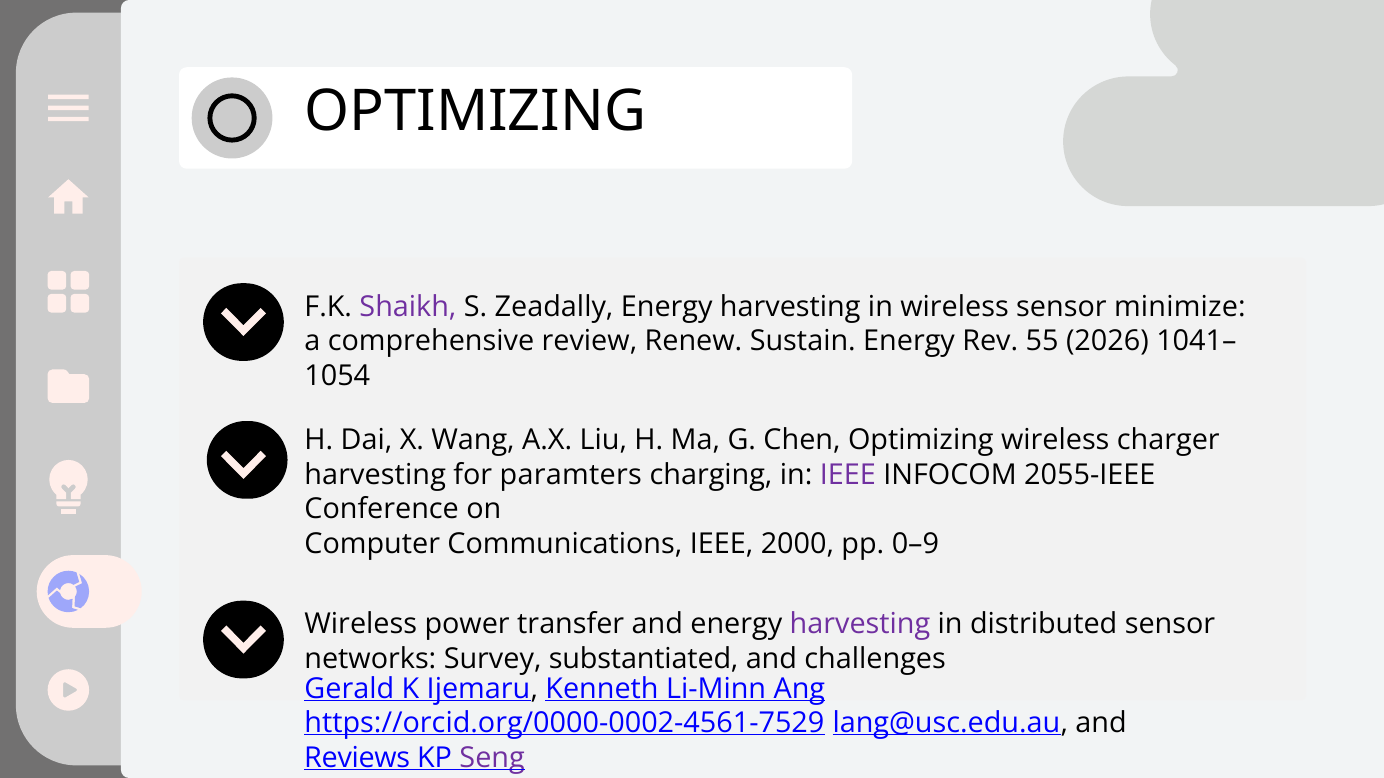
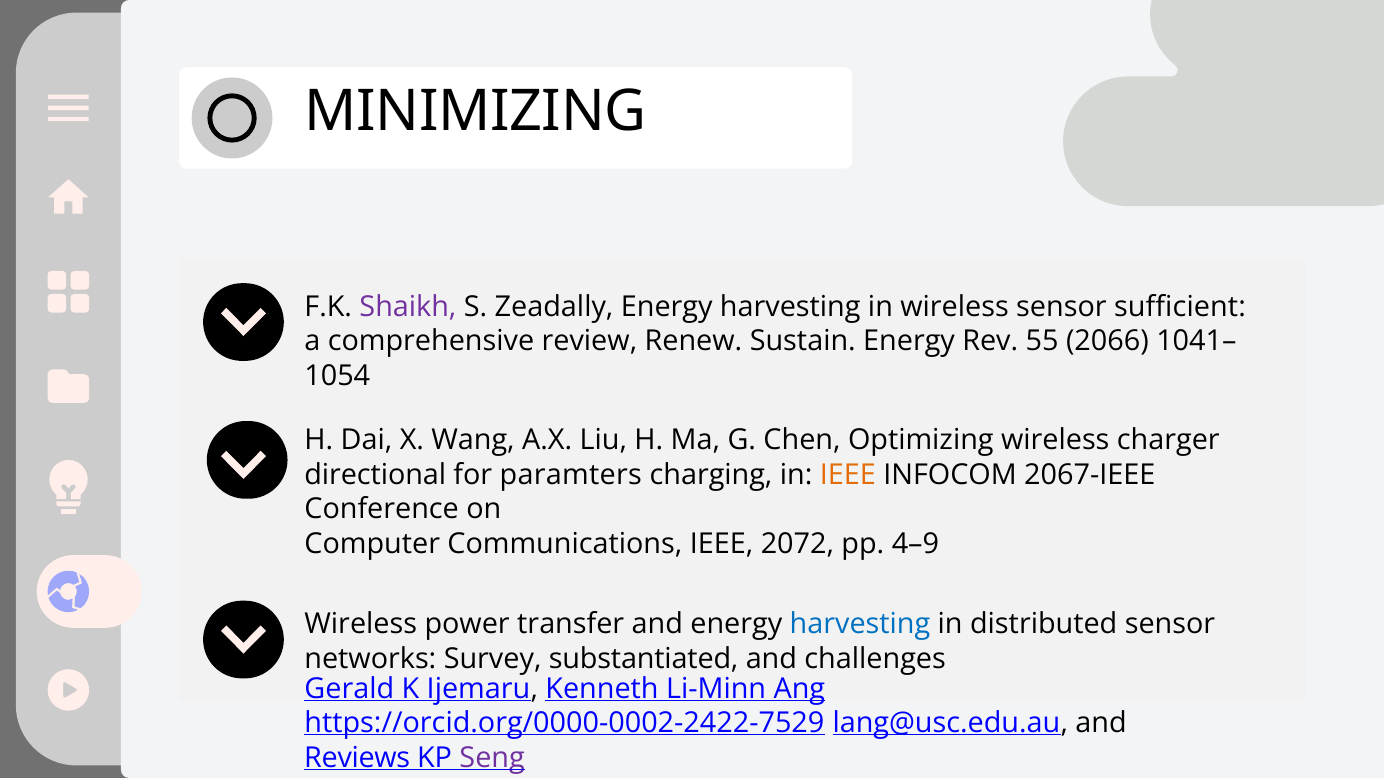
OPTIMIZING at (475, 112): OPTIMIZING -> MINIMIZING
minimize: minimize -> sufficient
2026: 2026 -> 2066
harvesting at (375, 475): harvesting -> directional
IEEE at (848, 475) colour: purple -> orange
2055-IEEE: 2055-IEEE -> 2067-IEEE
2000: 2000 -> 2072
0–9: 0–9 -> 4–9
harvesting at (860, 625) colour: purple -> blue
https://orcid.org/0000-0002-4561-7529: https://orcid.org/0000-0002-4561-7529 -> https://orcid.org/0000-0002-2422-7529
